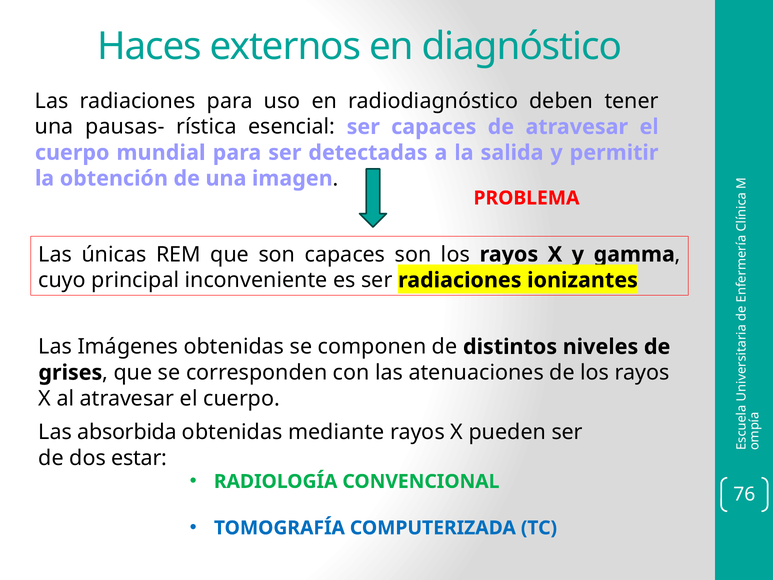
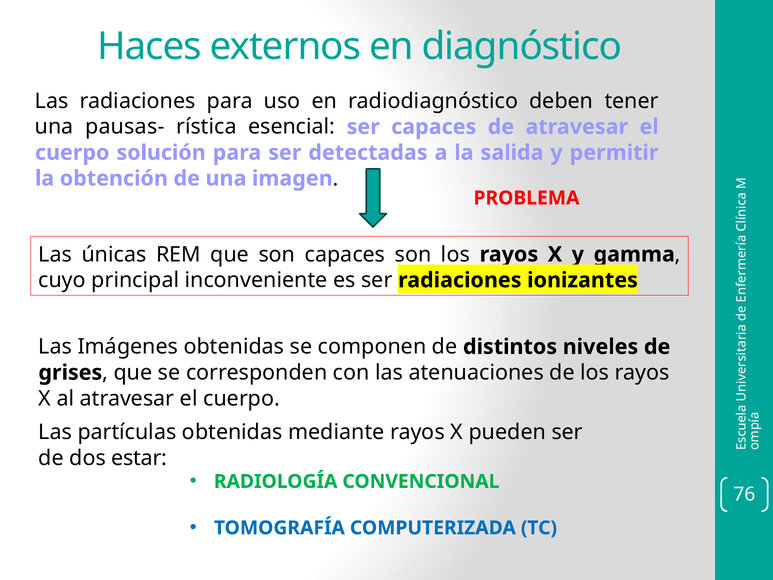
mundial: mundial -> solución
absorbida: absorbida -> partículas
